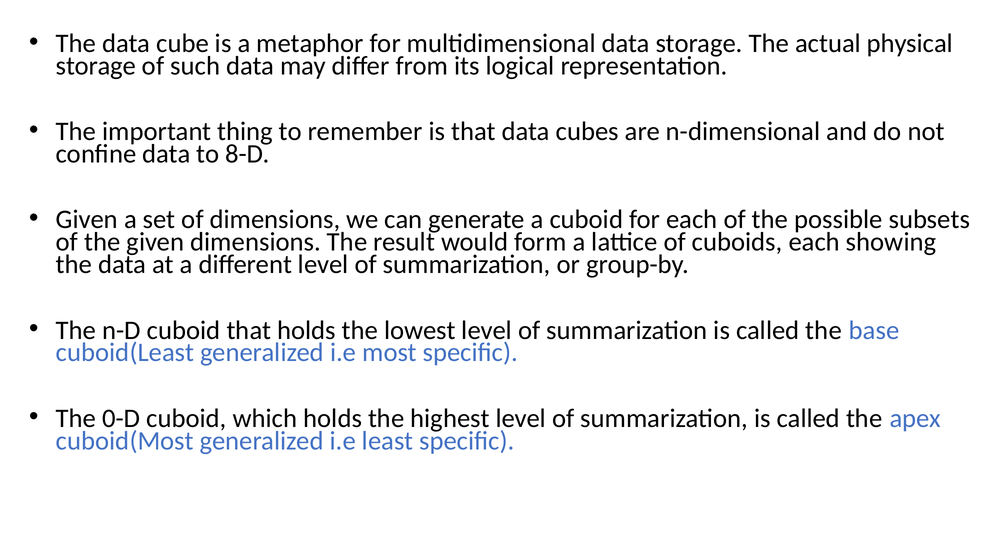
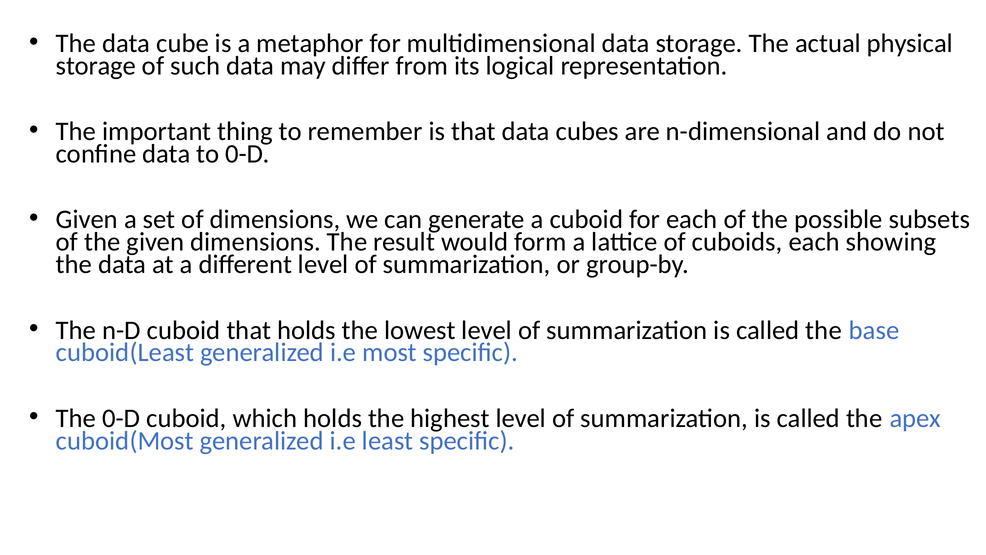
to 8-D: 8-D -> 0-D
